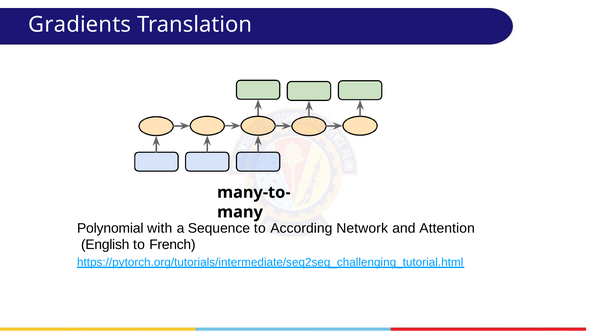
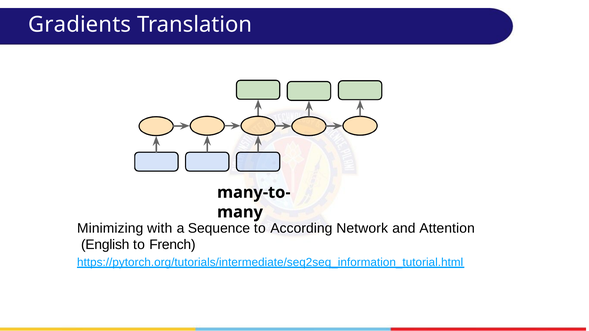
Polynomial: Polynomial -> Minimizing
https://pytorch.org/tutorials/intermediate/seq2seq_challenging_tutorial.html: https://pytorch.org/tutorials/intermediate/seq2seq_challenging_tutorial.html -> https://pytorch.org/tutorials/intermediate/seq2seq_information_tutorial.html
